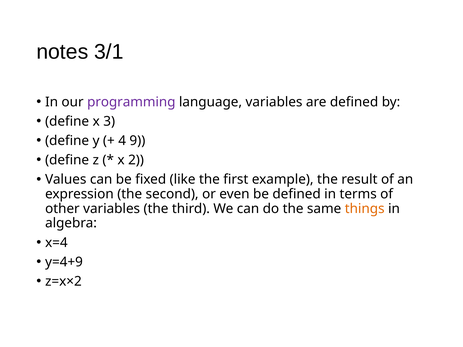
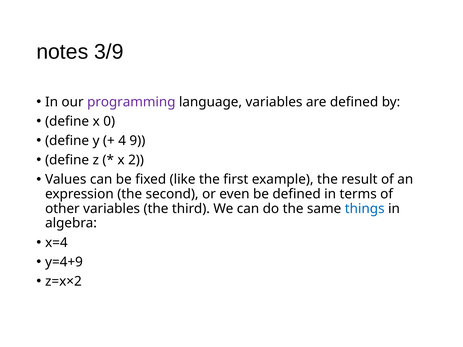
3/1: 3/1 -> 3/9
3: 3 -> 0
things colour: orange -> blue
